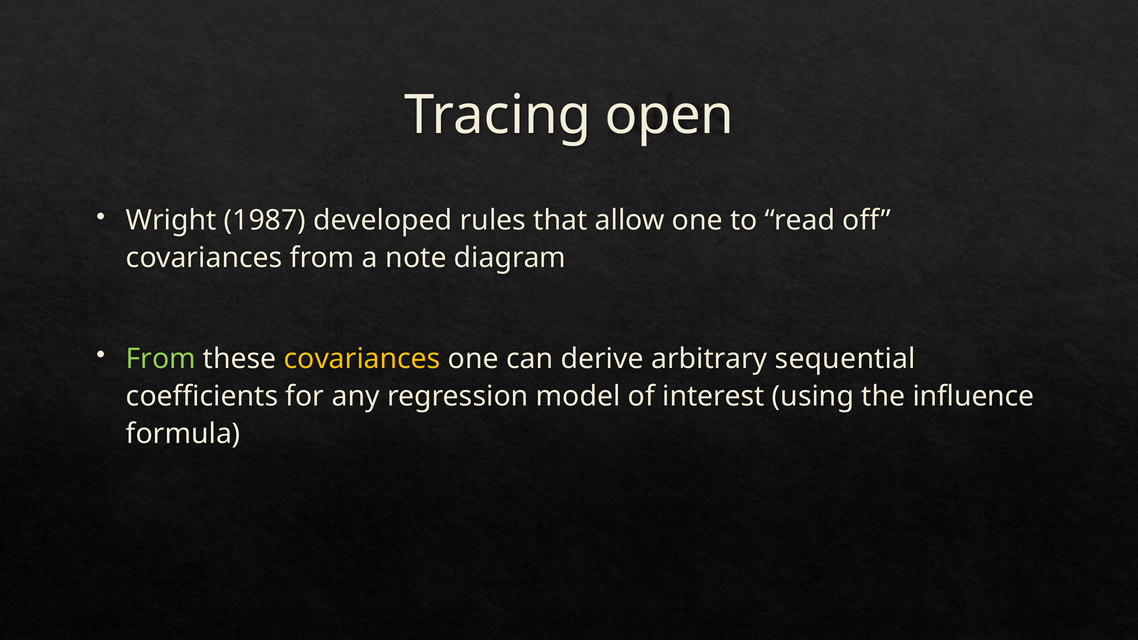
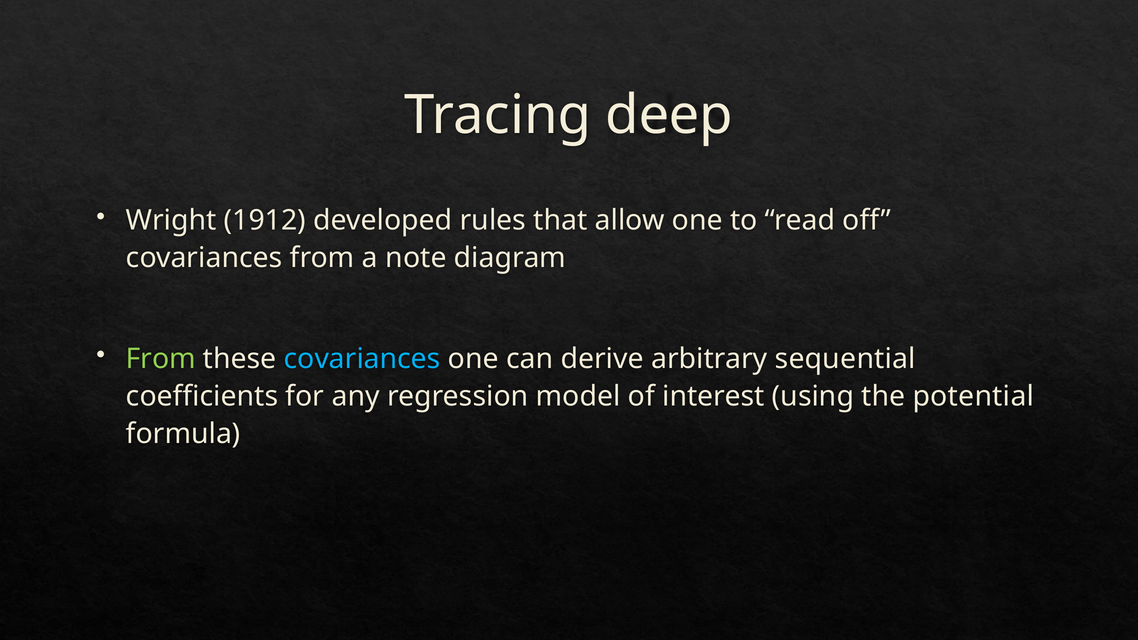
open: open -> deep
1987: 1987 -> 1912
covariances at (362, 359) colour: yellow -> light blue
influence: influence -> potential
